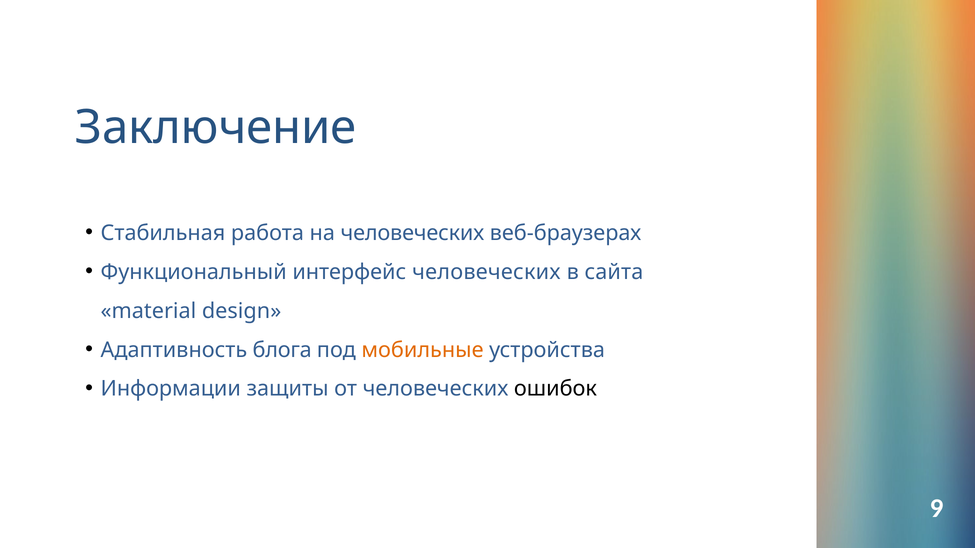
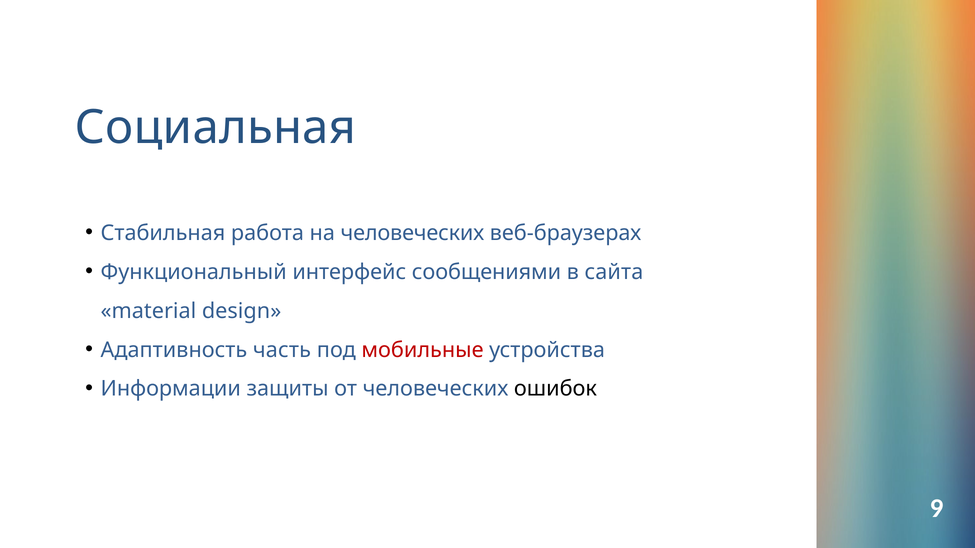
Заключение: Заключение -> Социальная
интерфейс человеческих: человеческих -> сообщениями
блога: блога -> часть
мобильные colour: orange -> red
